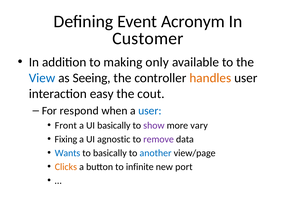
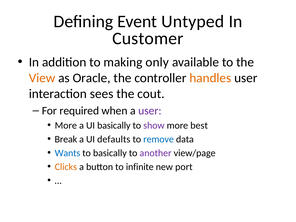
Acronym: Acronym -> Untyped
View colour: blue -> orange
Seeing: Seeing -> Oracle
easy: easy -> sees
respond: respond -> required
user at (150, 111) colour: blue -> purple
Front at (66, 125): Front -> More
vary: vary -> best
Fixing: Fixing -> Break
agnostic: agnostic -> defaults
remove colour: purple -> blue
another colour: blue -> purple
